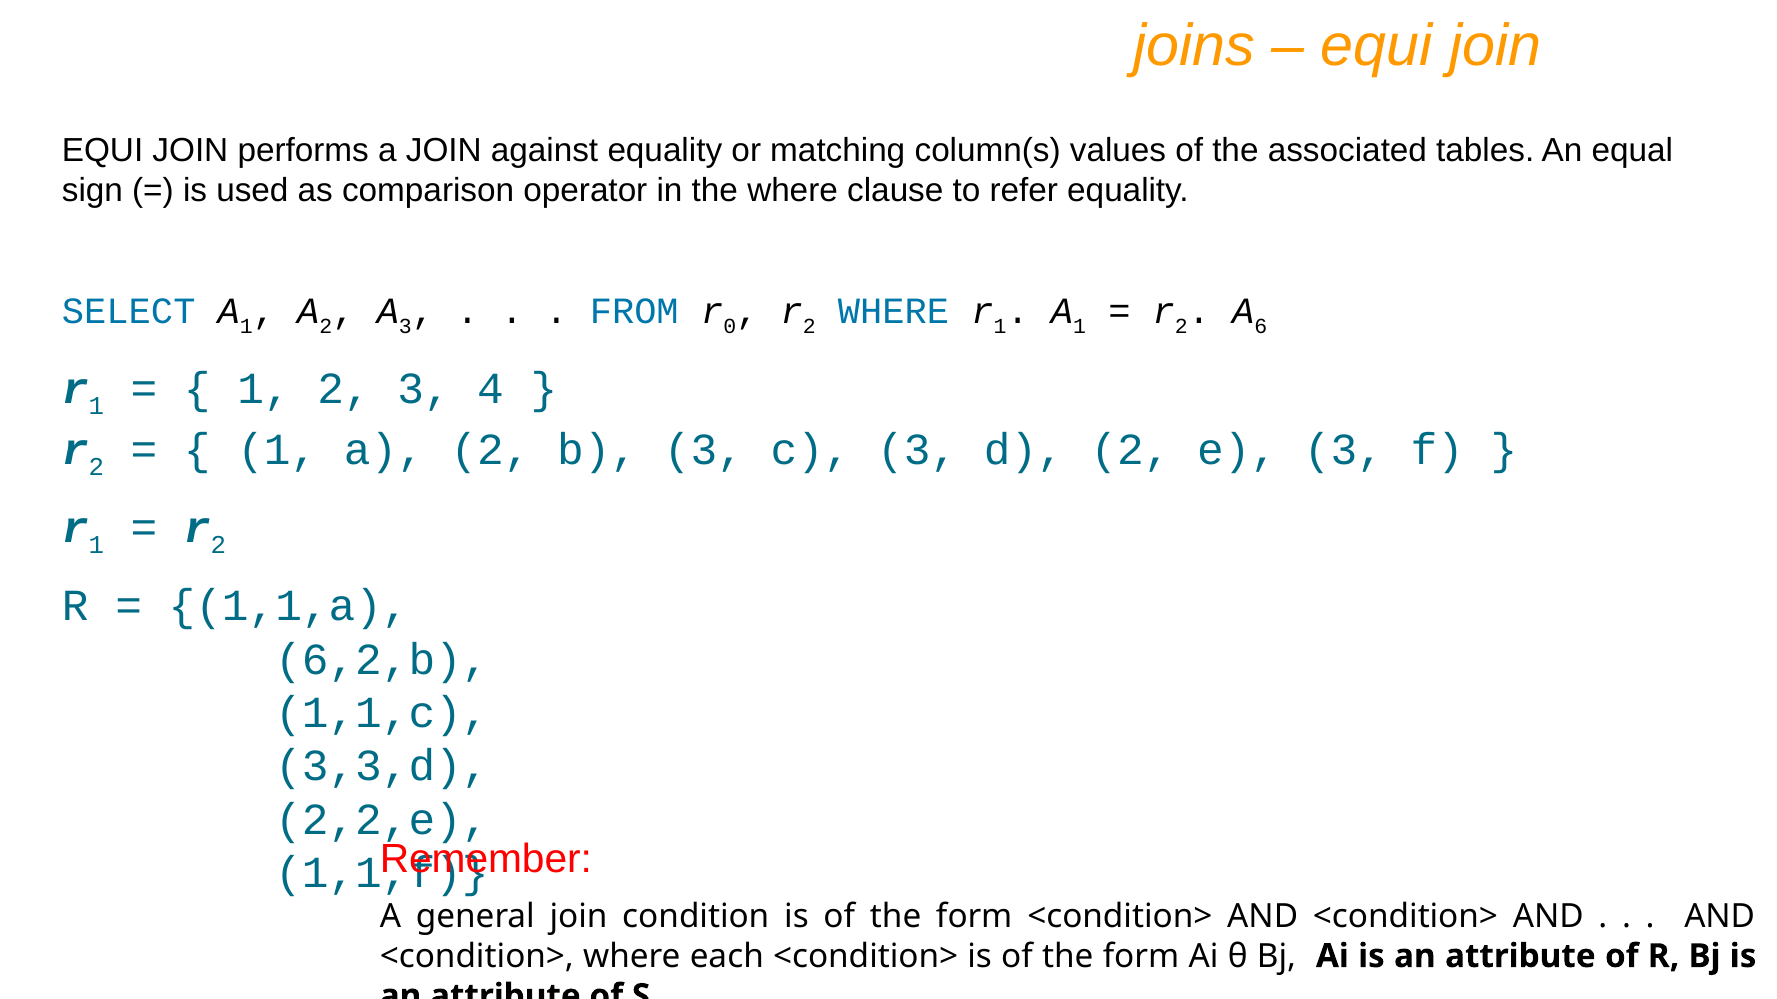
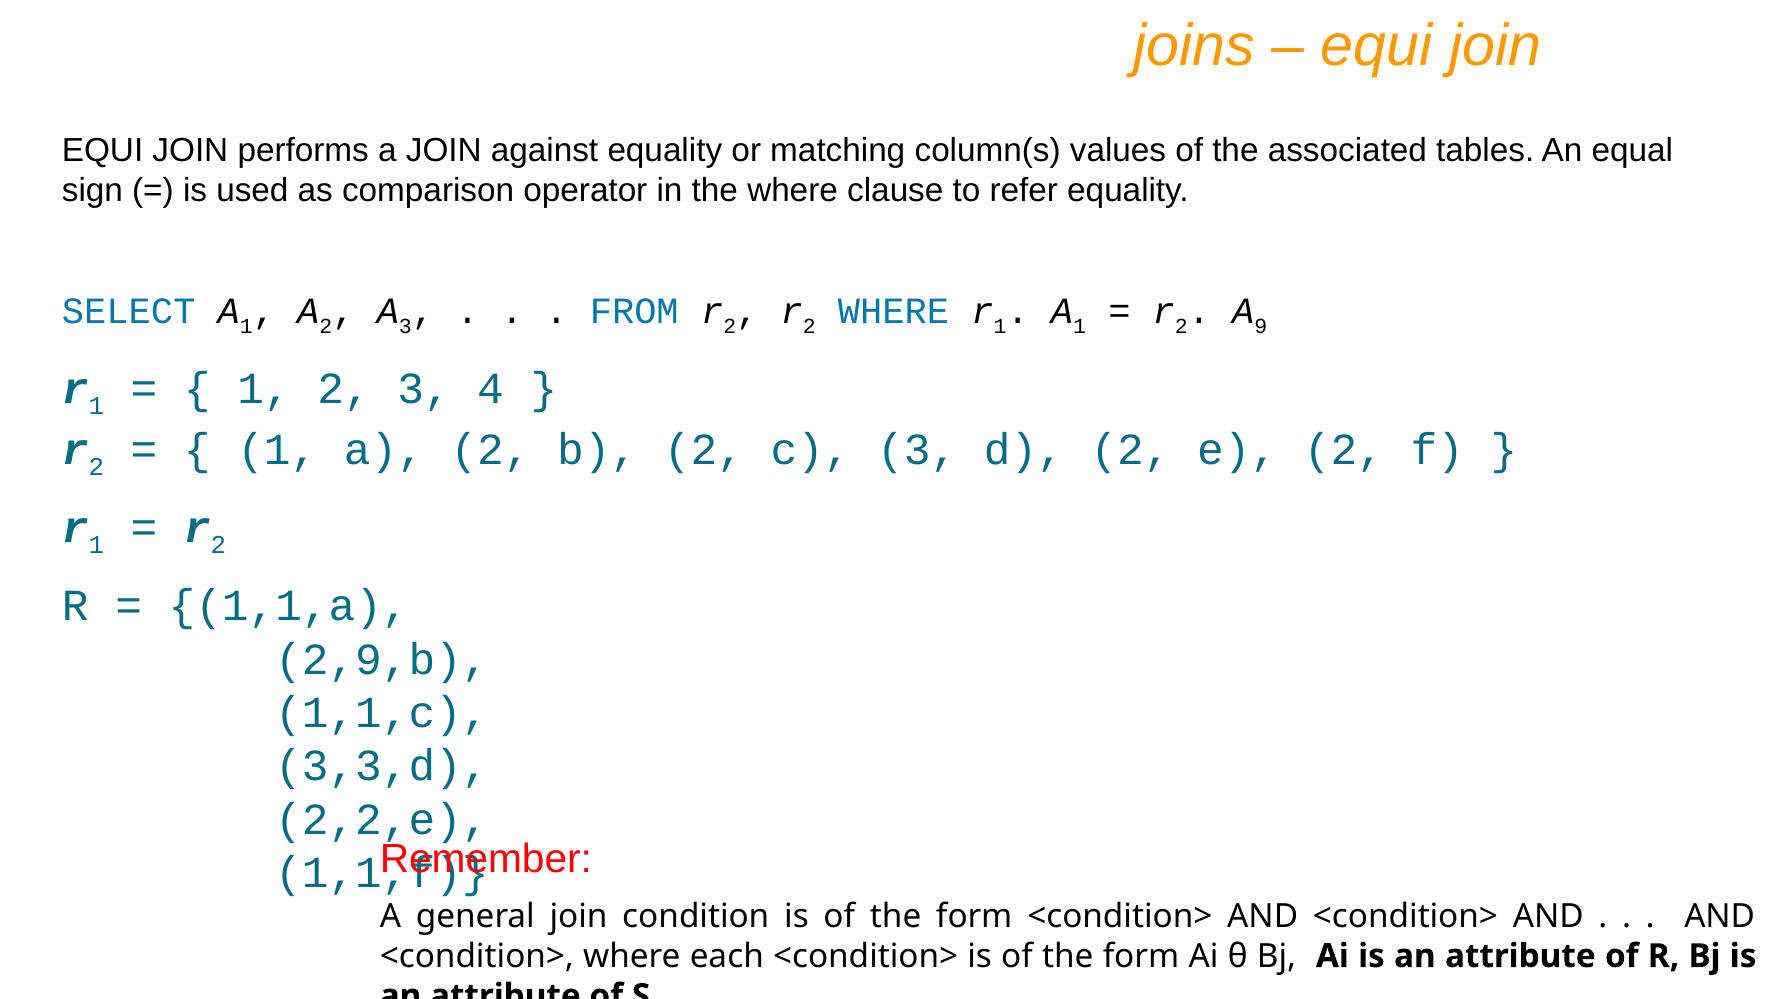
FROM r 0: 0 -> 2
6: 6 -> 9
b 3: 3 -> 2
e 3: 3 -> 2
6,2,b: 6,2,b -> 2,9,b
